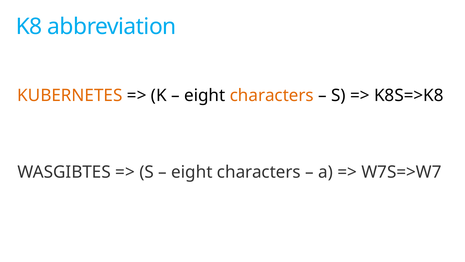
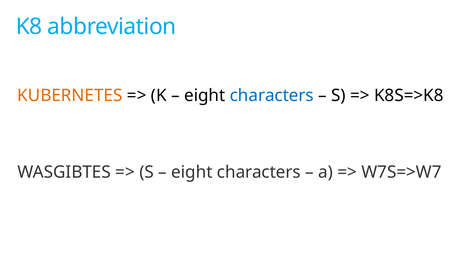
characters at (272, 95) colour: orange -> blue
